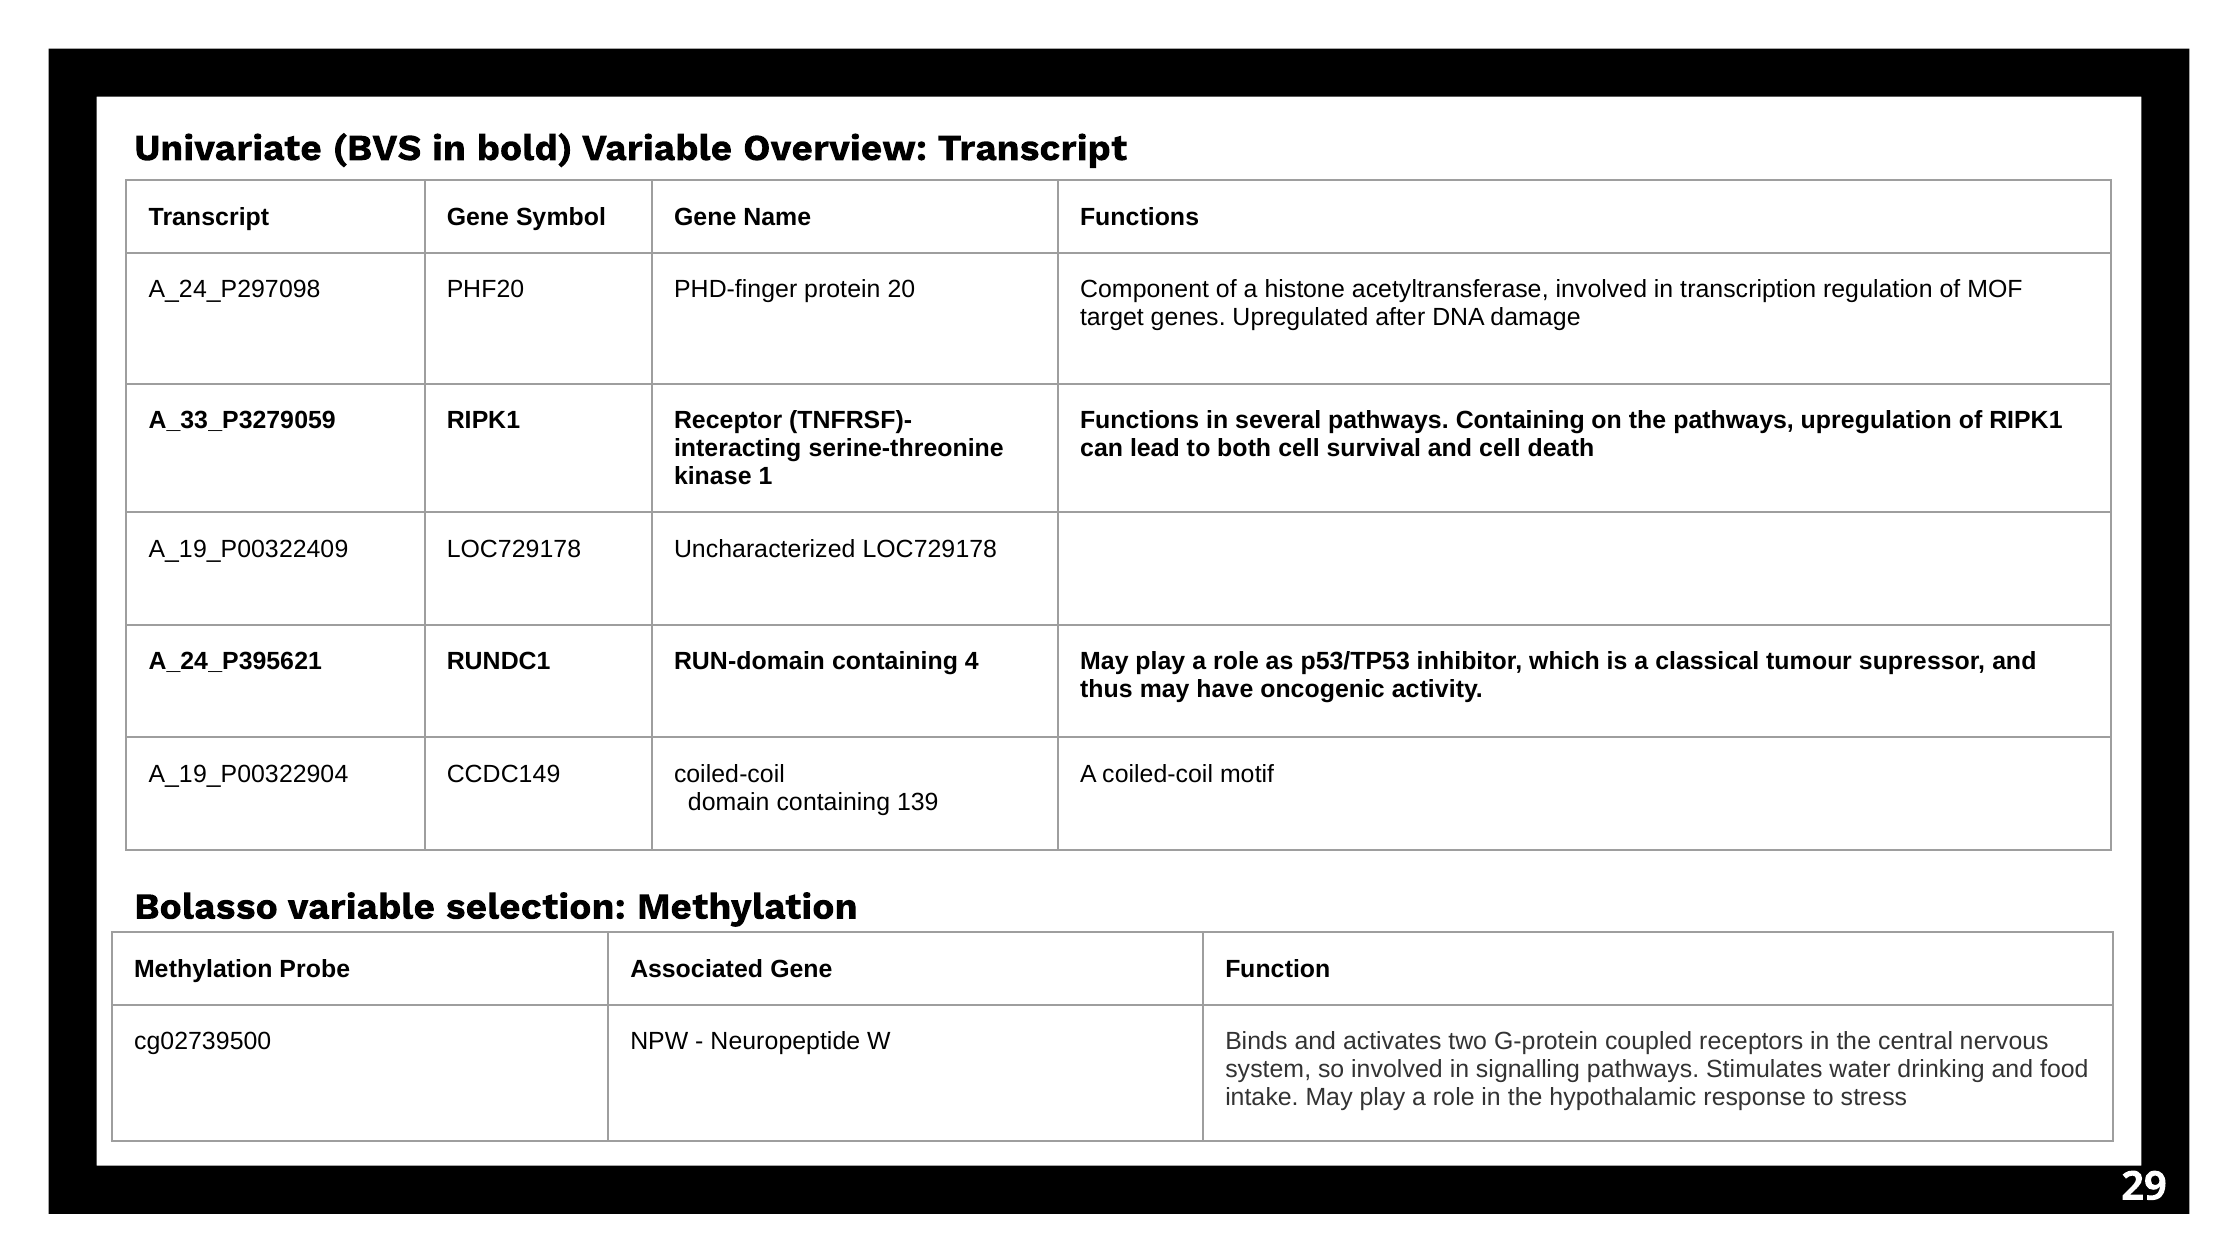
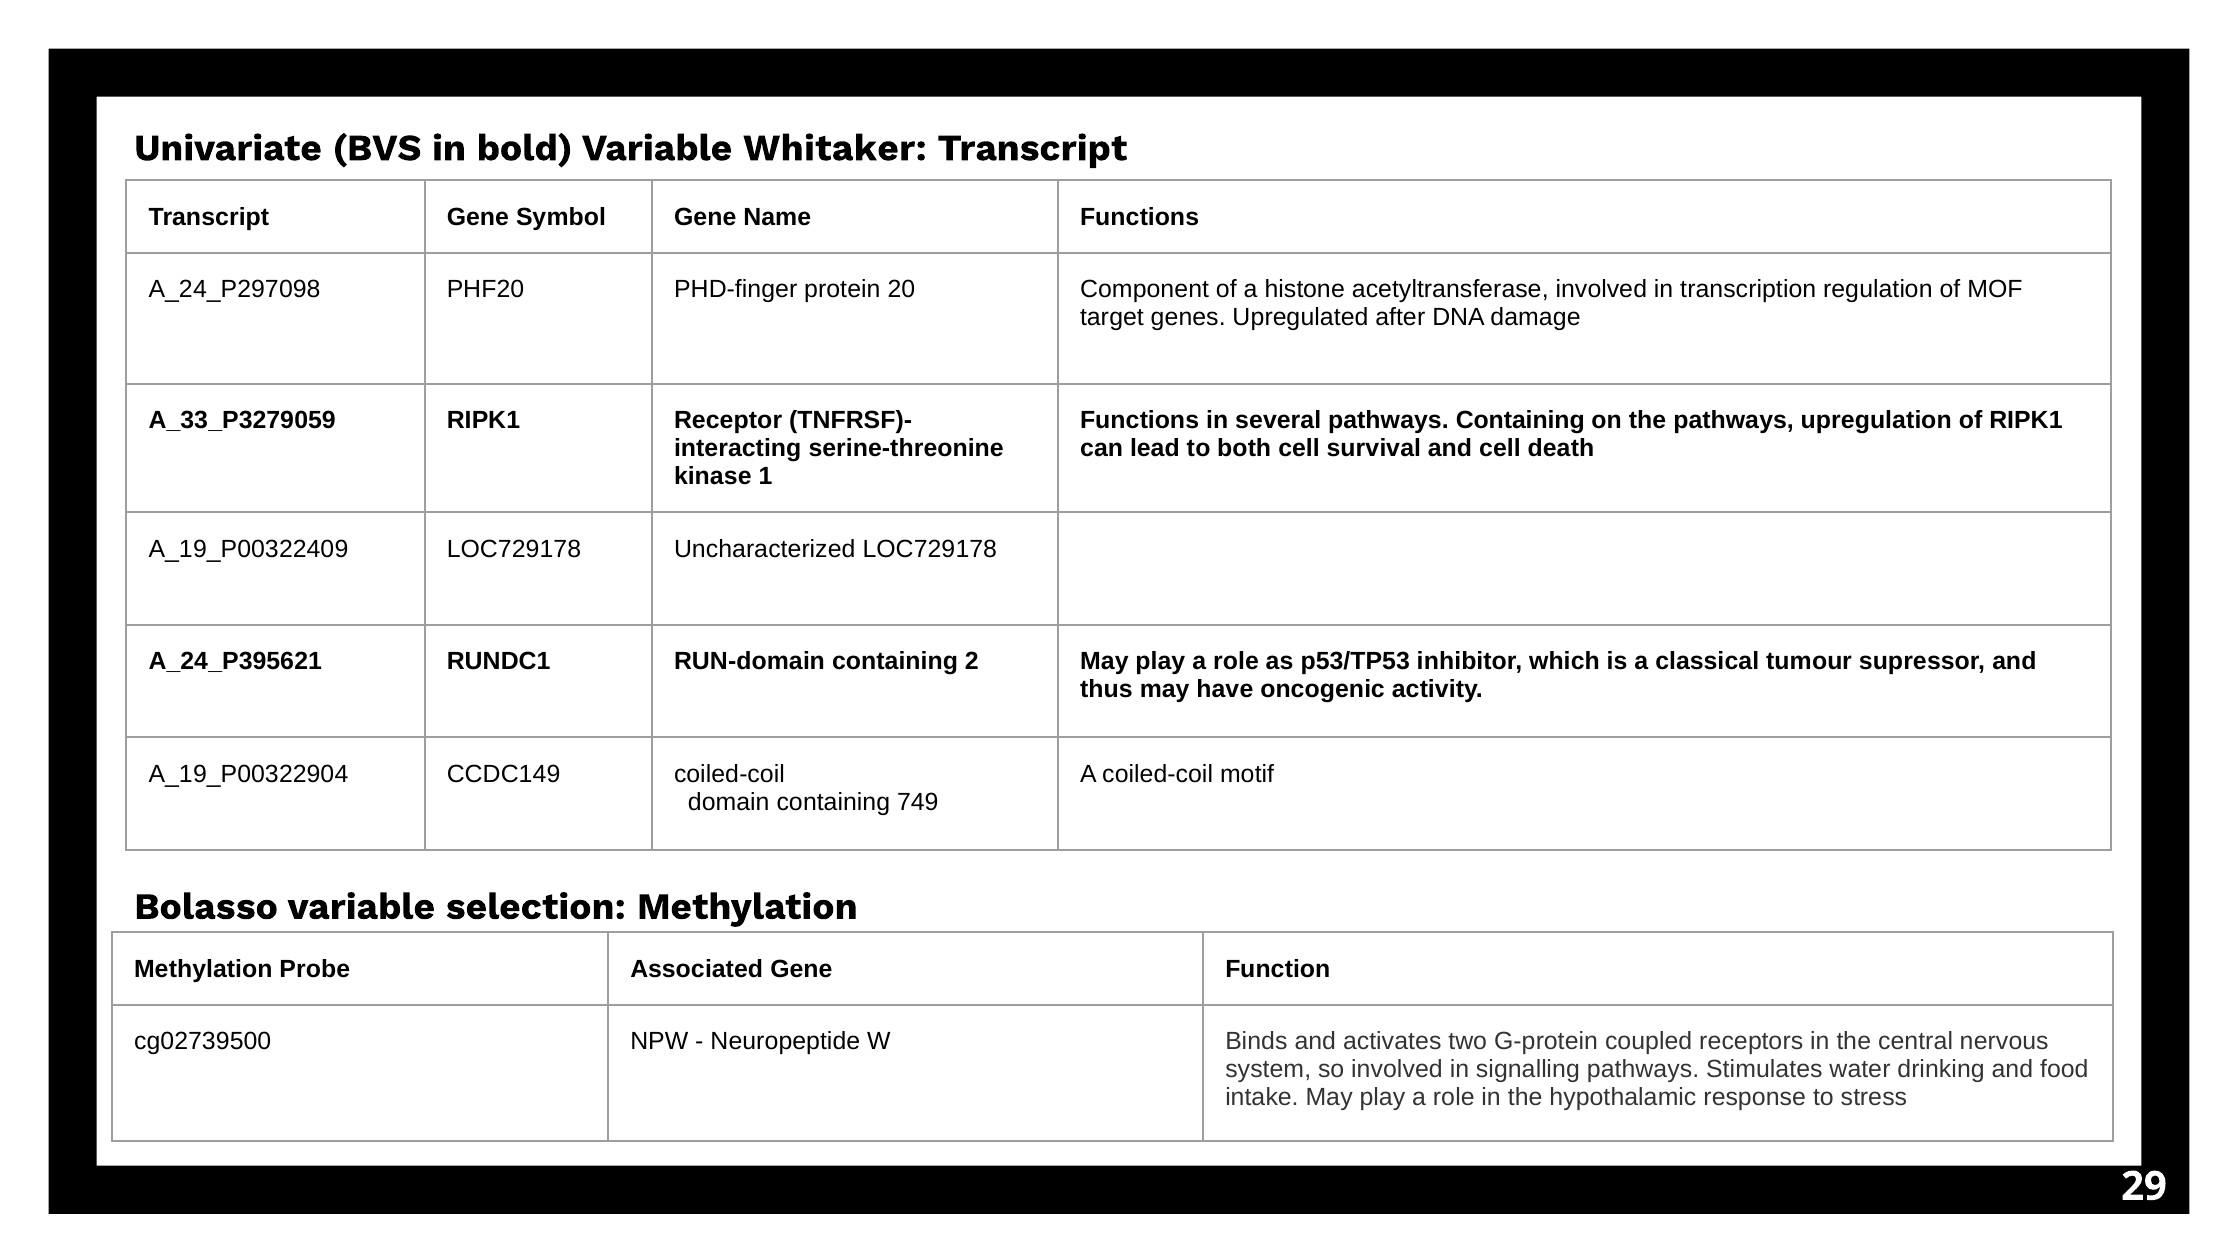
Overview: Overview -> Whitaker
4: 4 -> 2
139: 139 -> 749
